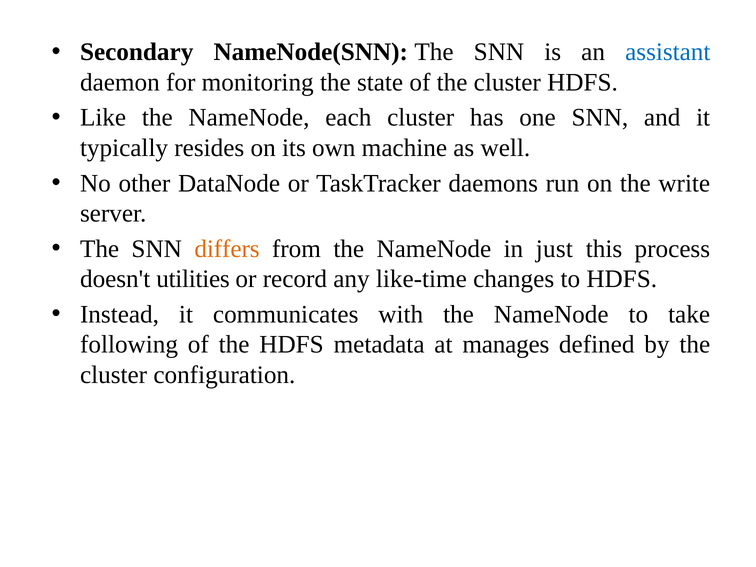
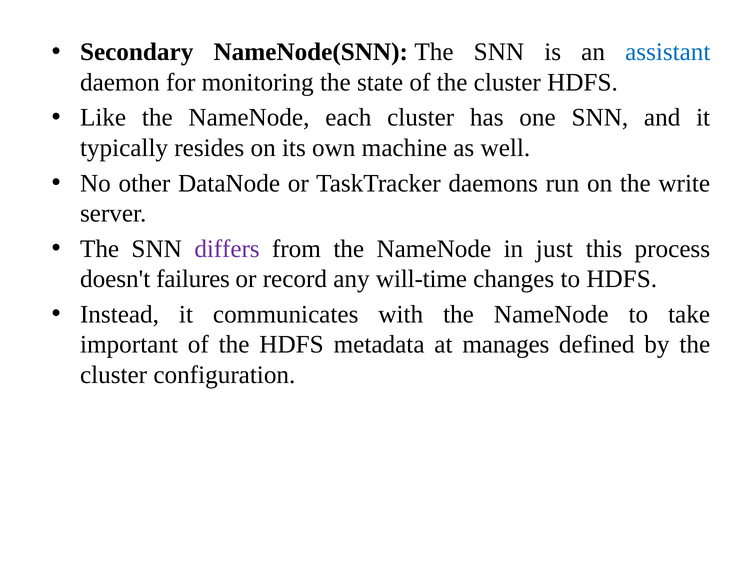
differs colour: orange -> purple
utilities: utilities -> failures
like-time: like-time -> will-time
following: following -> important
